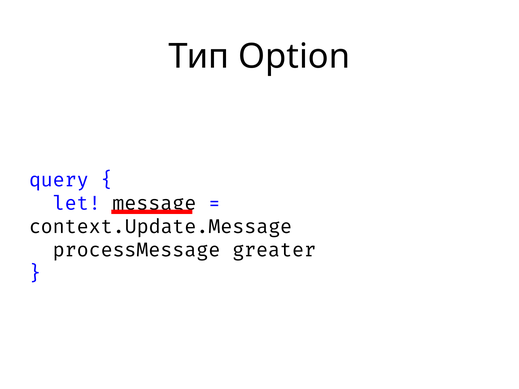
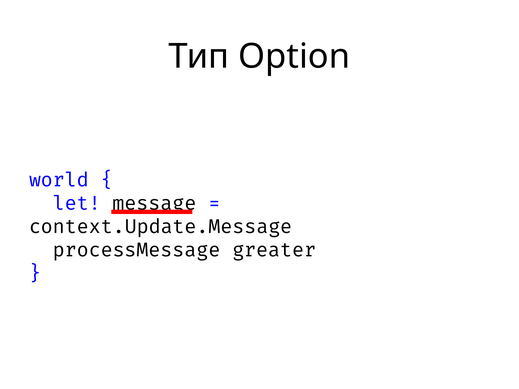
query: query -> world
